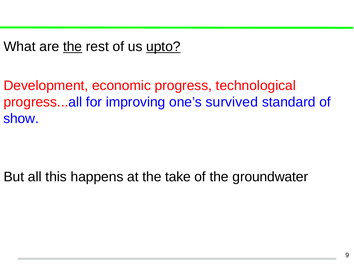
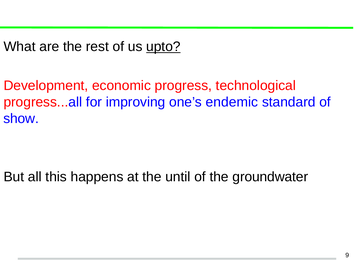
the at (73, 47) underline: present -> none
survived: survived -> endemic
take: take -> until
